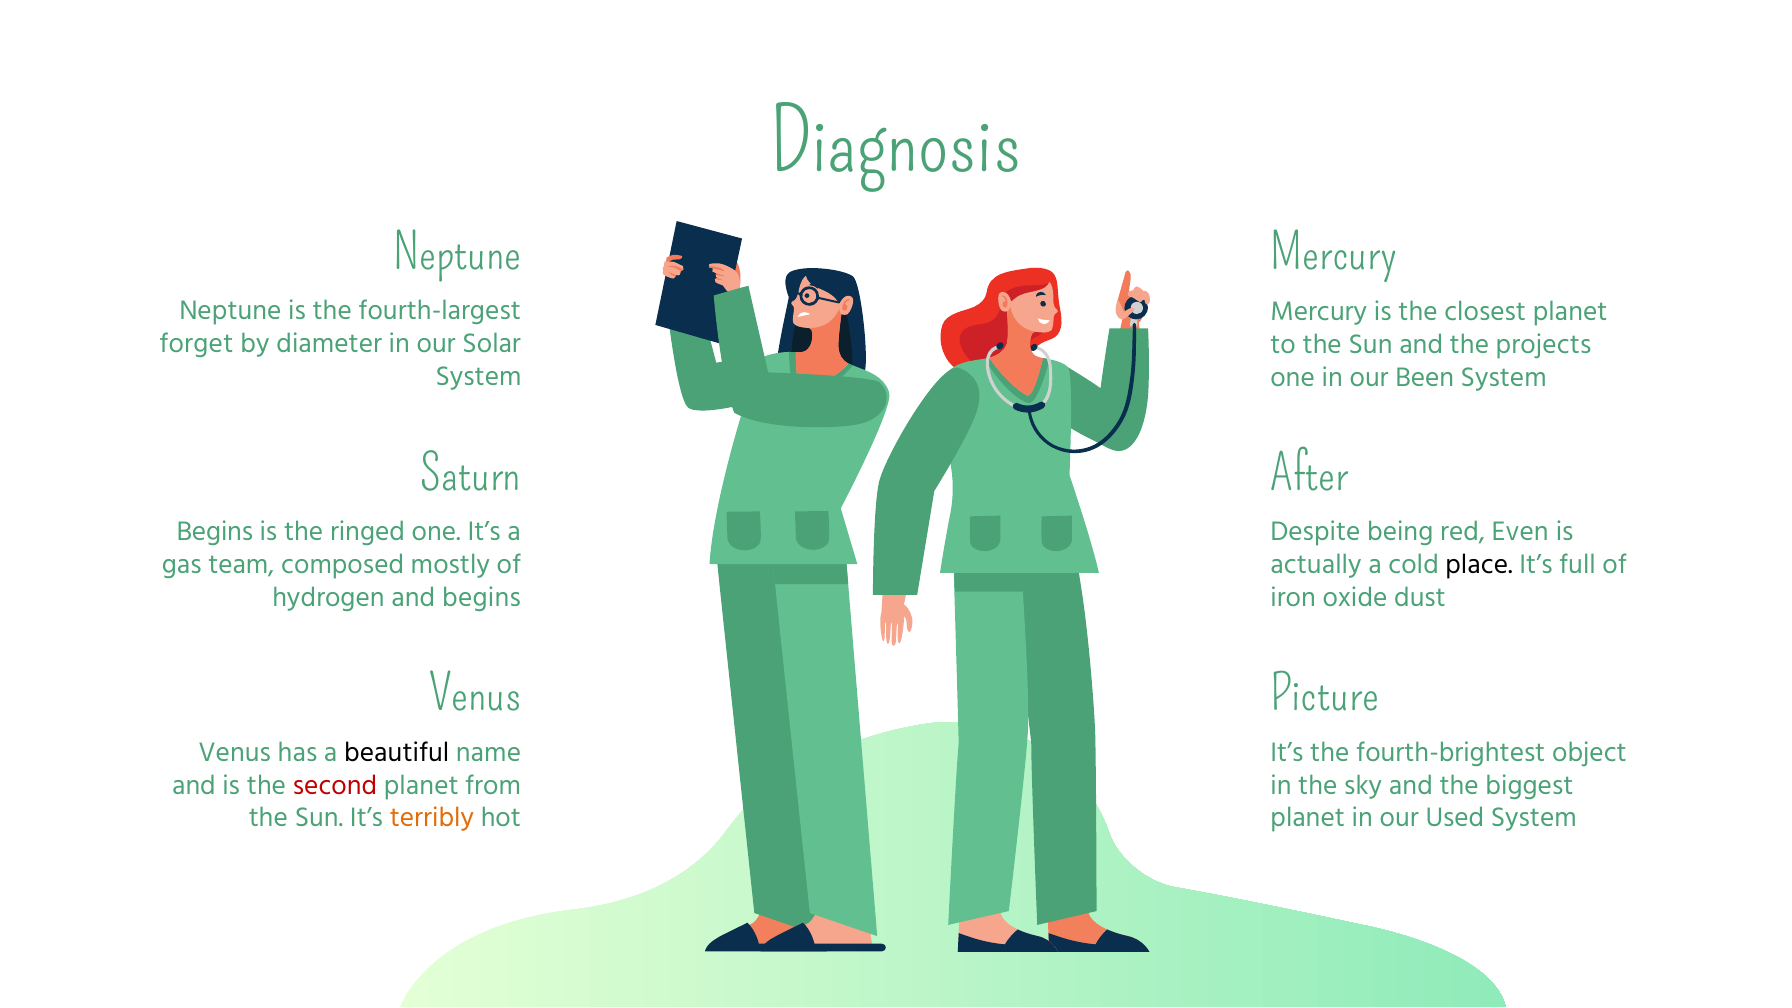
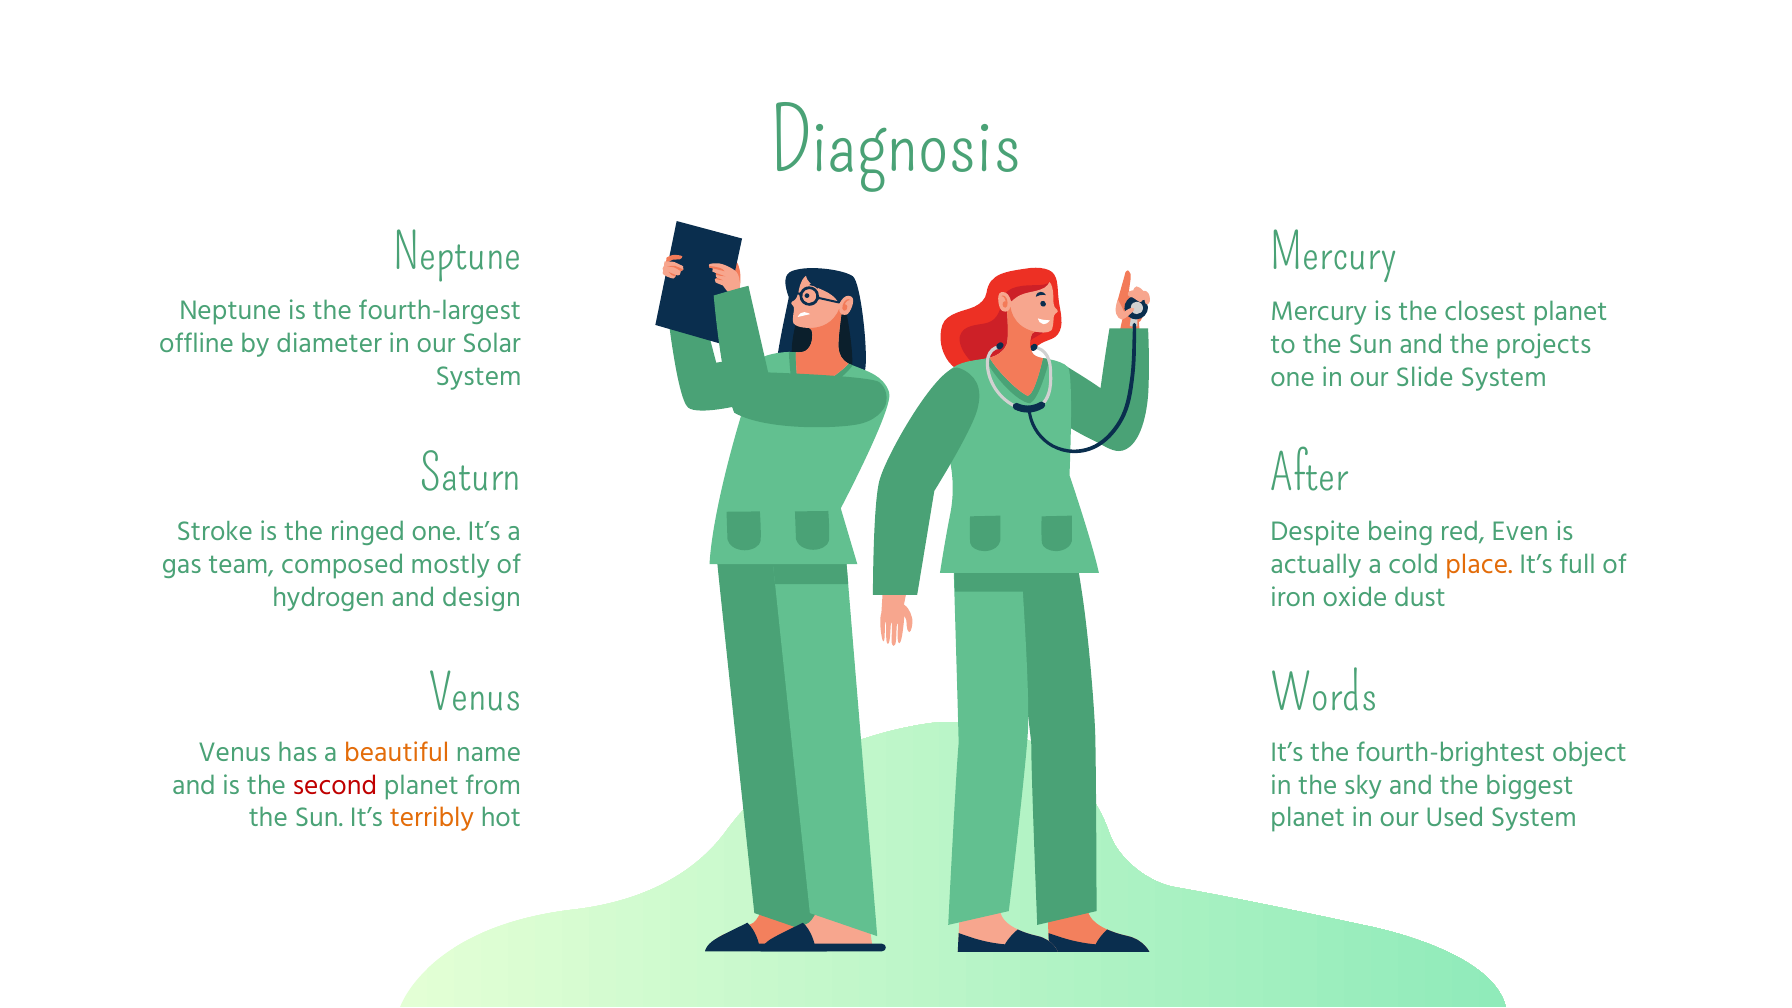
forget: forget -> offline
Been: Been -> Slide
Begins at (215, 531): Begins -> Stroke
place colour: black -> orange
and begins: begins -> design
Picture: Picture -> Words
beautiful colour: black -> orange
